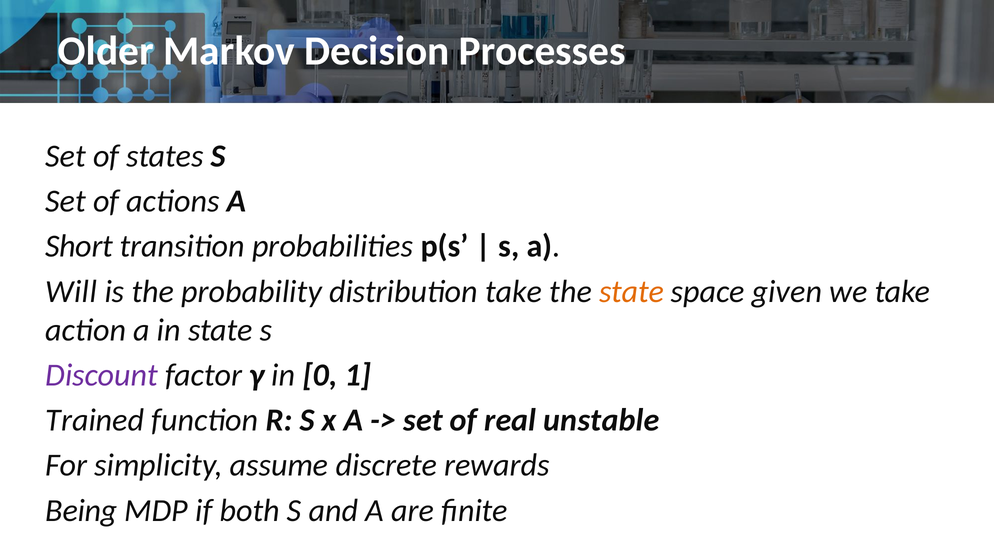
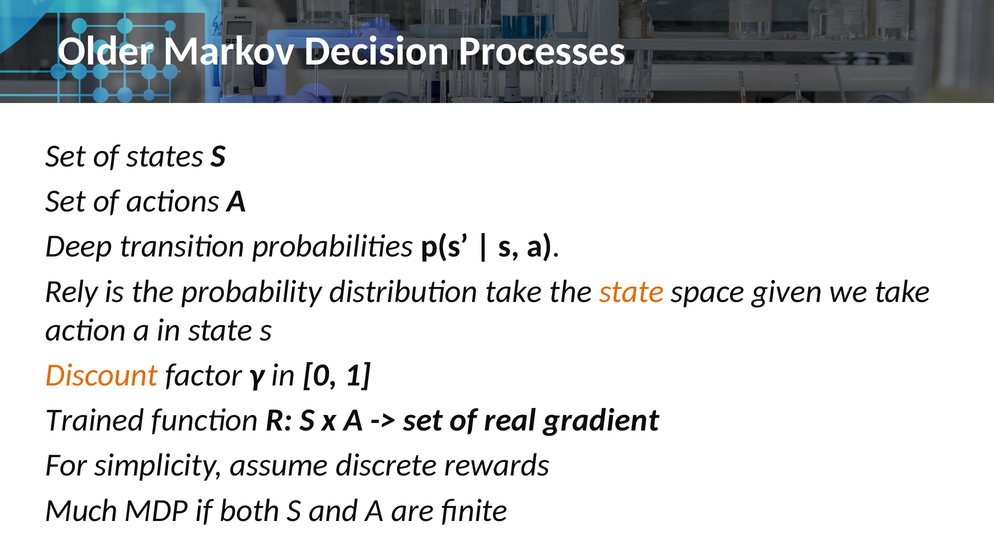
Short: Short -> Deep
Will: Will -> Rely
Discount colour: purple -> orange
unstable: unstable -> gradient
Being: Being -> Much
